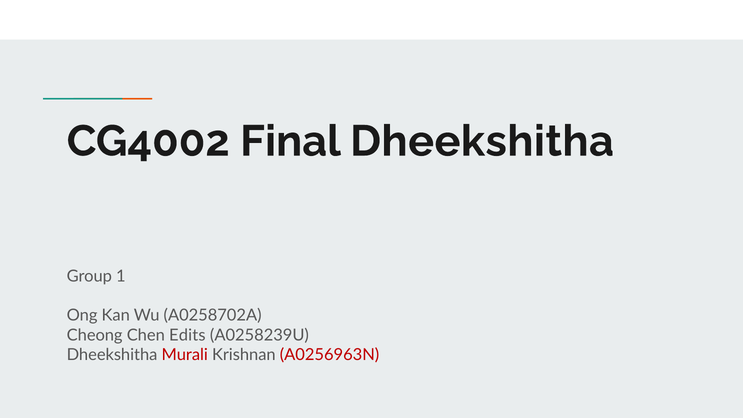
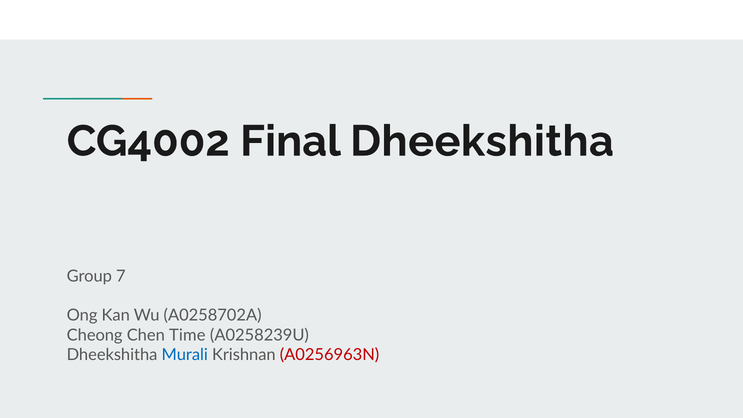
1: 1 -> 7
Edits: Edits -> Time
Murali colour: red -> blue
